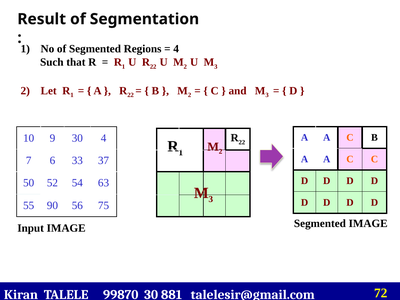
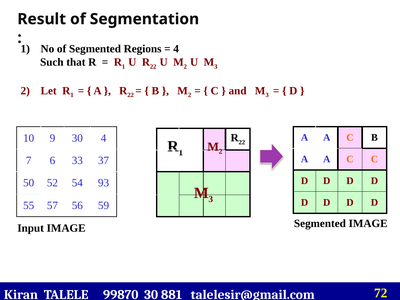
63: 63 -> 93
90: 90 -> 57
75: 75 -> 59
